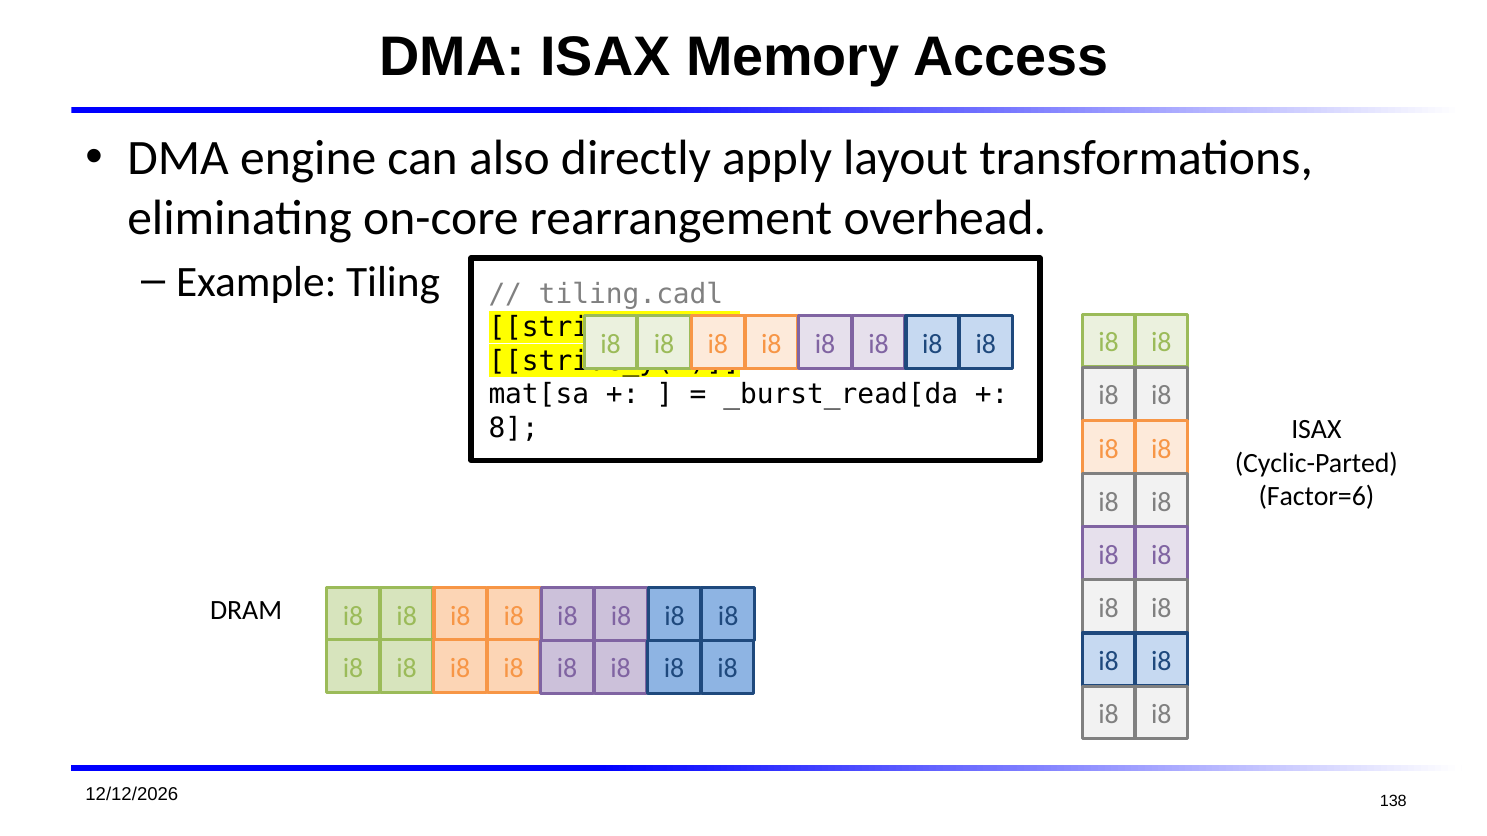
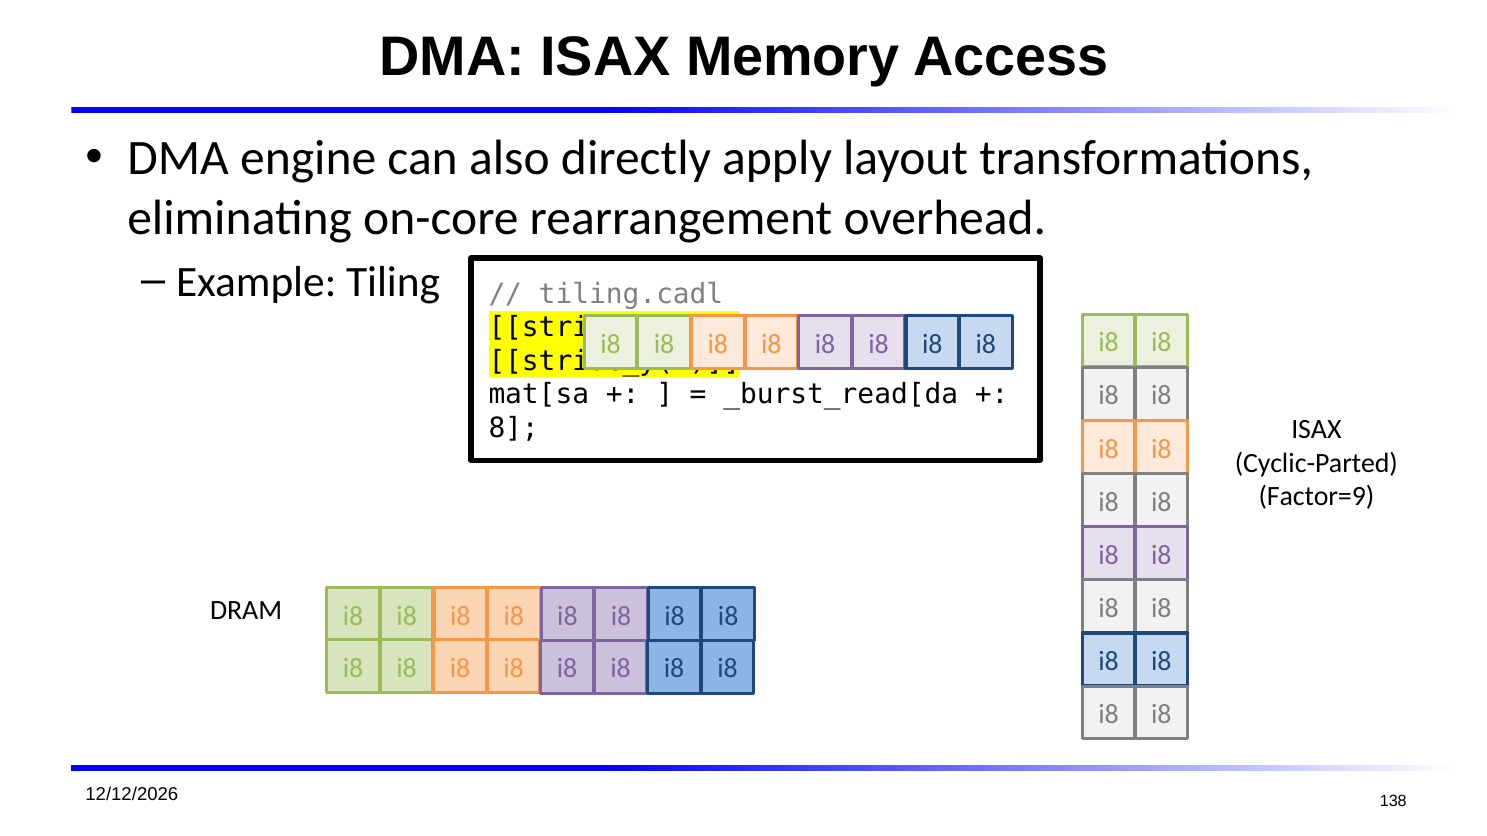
Factor=6: Factor=6 -> Factor=9
